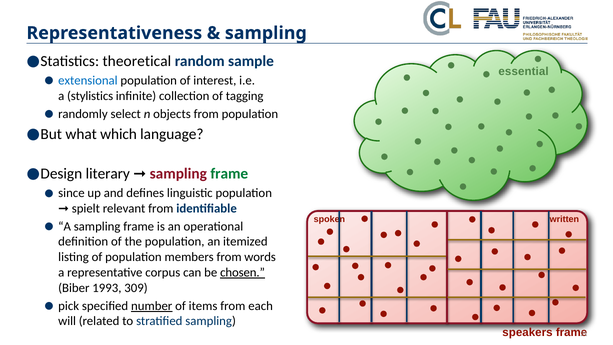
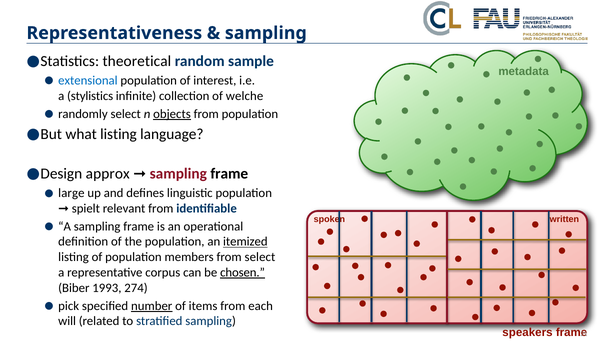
essential: essential -> metadata
tagging: tagging -> welche
objects underline: none -> present
what which: which -> listing
literary: literary -> approx
frame at (229, 173) colour: green -> black
since: since -> large
itemized underline: none -> present
from words: words -> select
309: 309 -> 274
